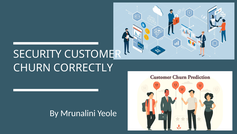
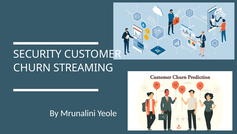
CORRECTLY: CORRECTLY -> STREAMING
